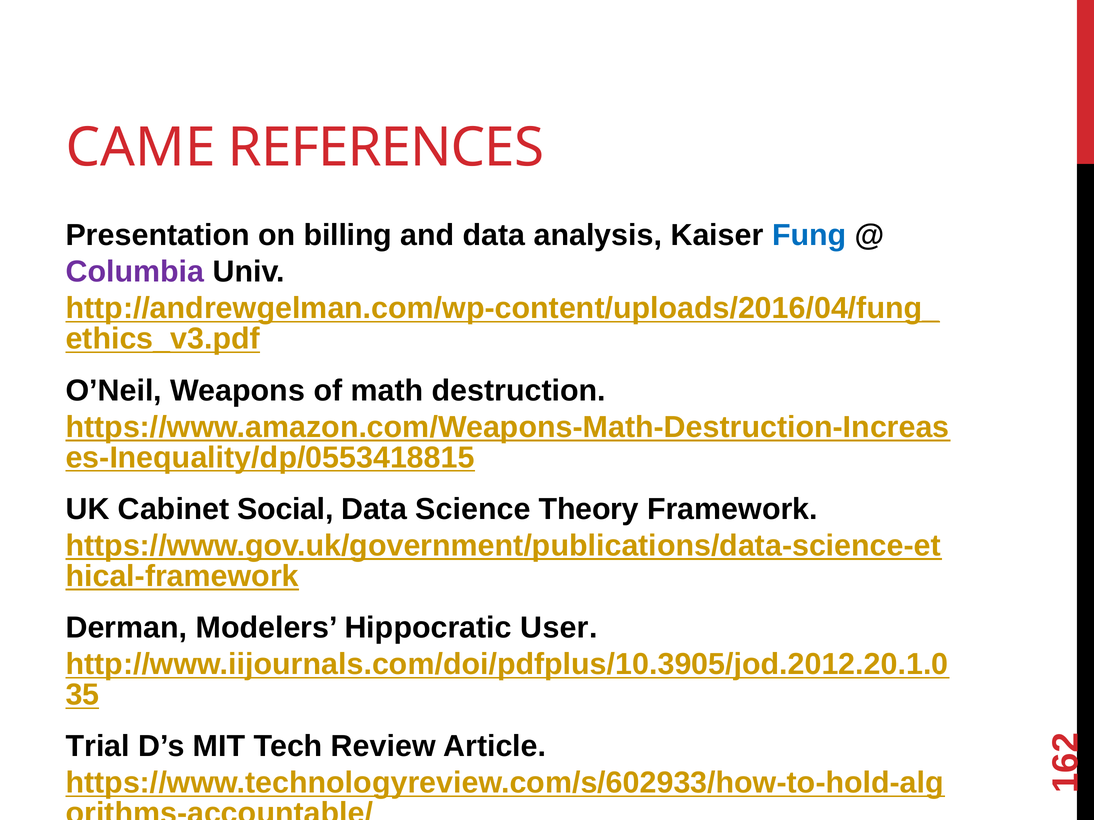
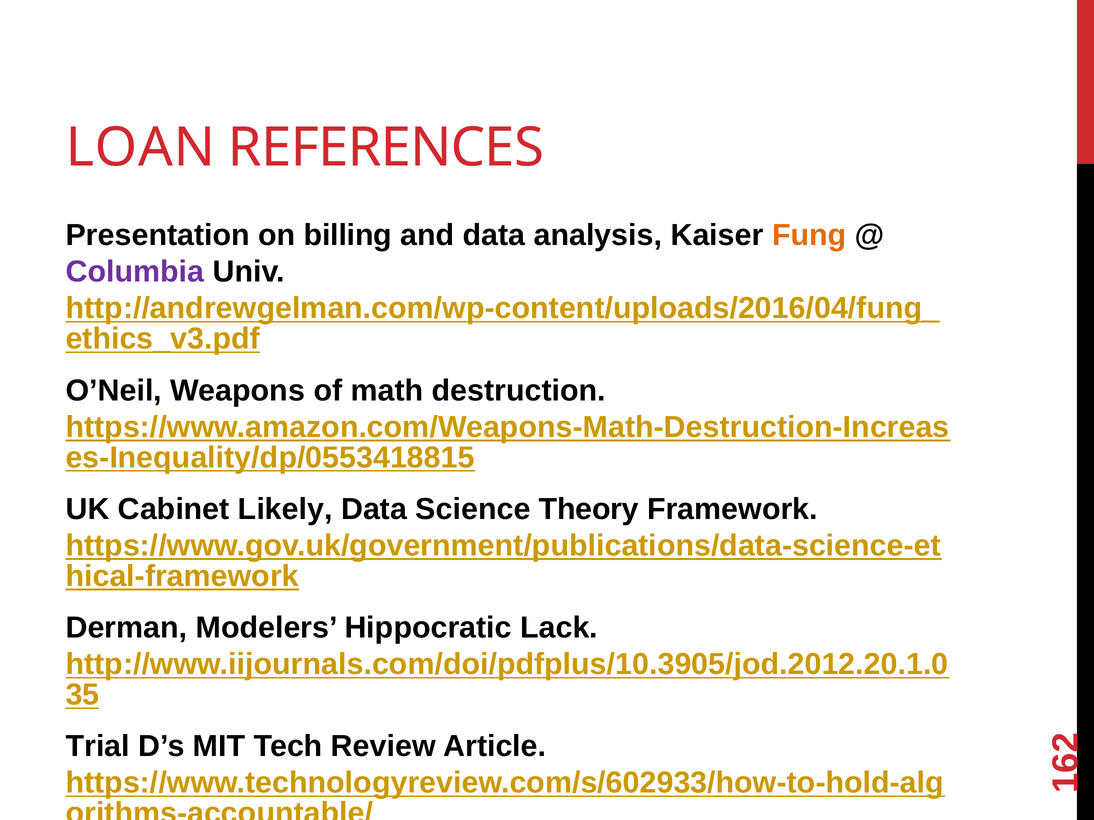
CAME: CAME -> LOAN
Fung colour: blue -> orange
Social: Social -> Likely
User: User -> Lack
